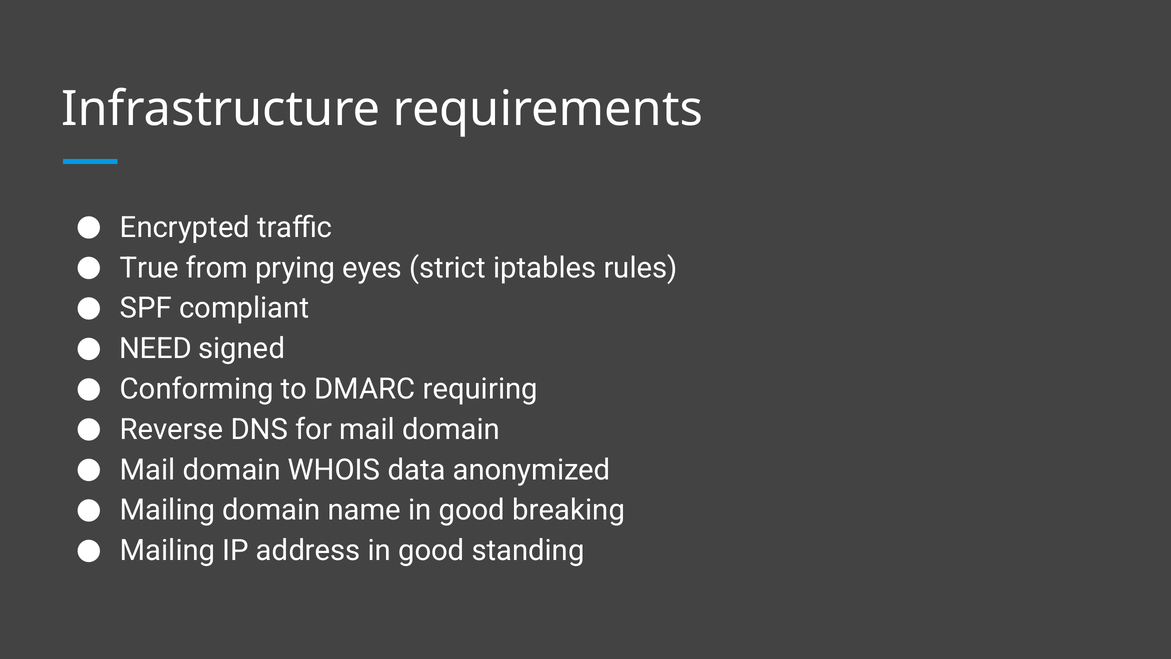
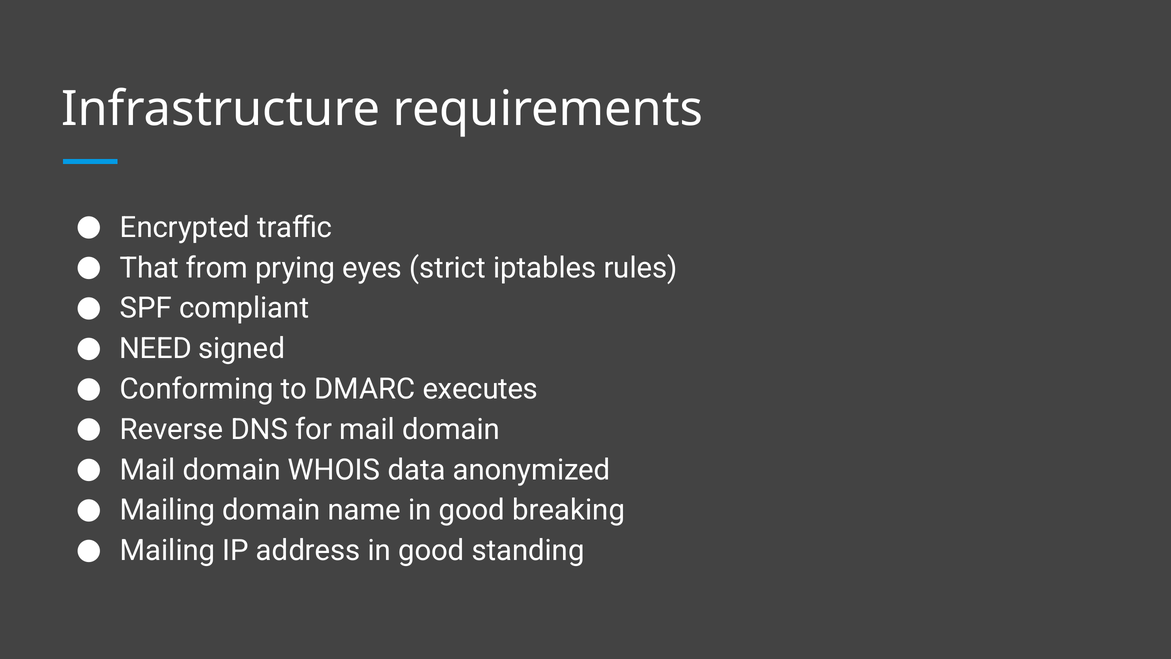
True: True -> That
requiring: requiring -> executes
